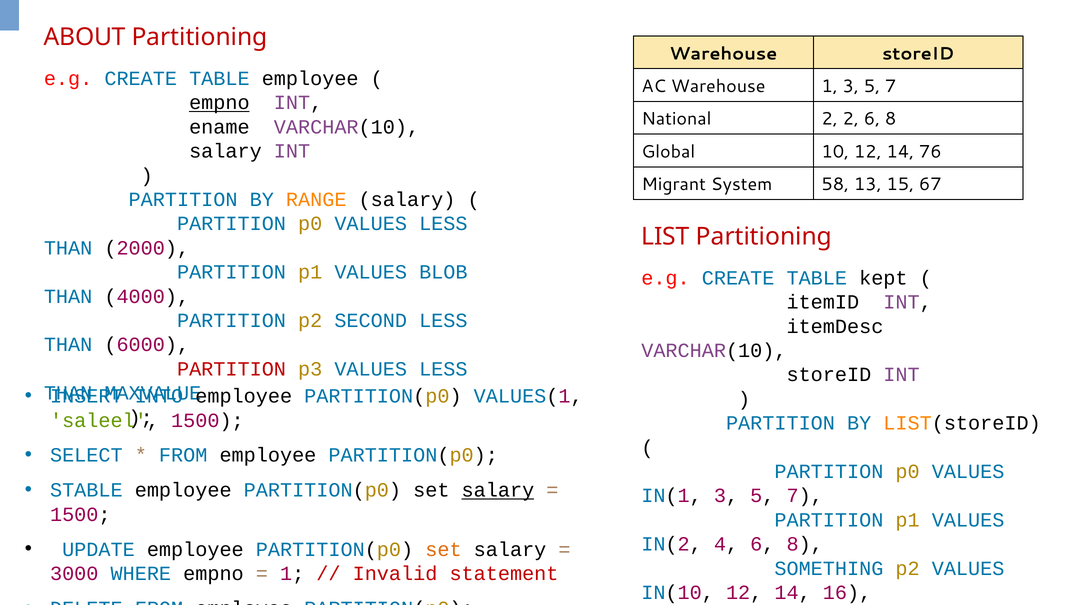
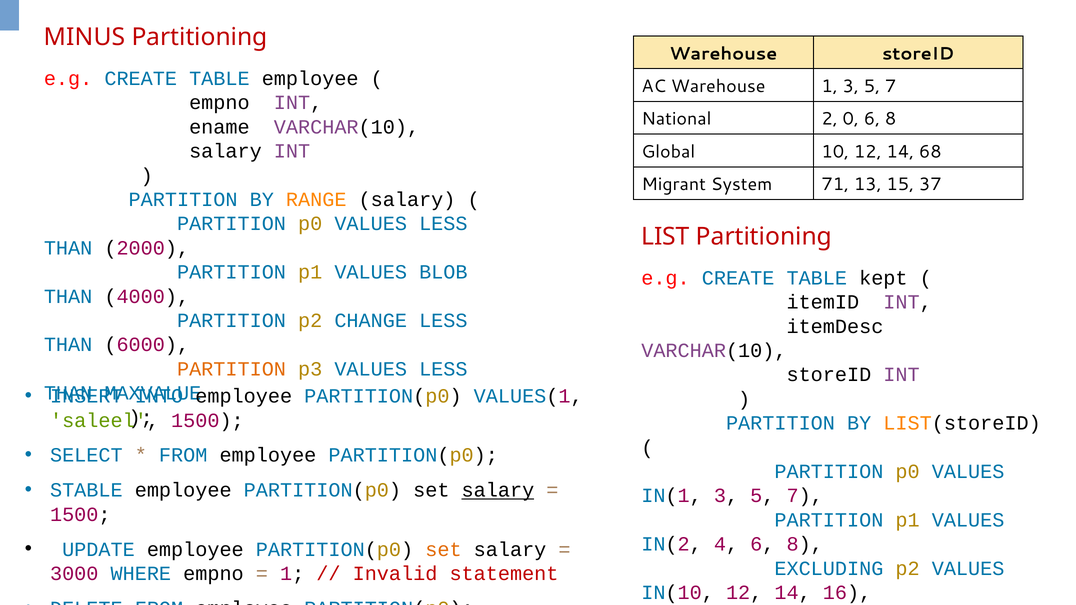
ABOUT: ABOUT -> MINUS
empno at (219, 103) underline: present -> none
2 2: 2 -> 0
76: 76 -> 68
58: 58 -> 71
67: 67 -> 37
SECOND: SECOND -> CHANGE
PARTITION at (232, 369) colour: red -> orange
SOMETHING: SOMETHING -> EXCLUDING
